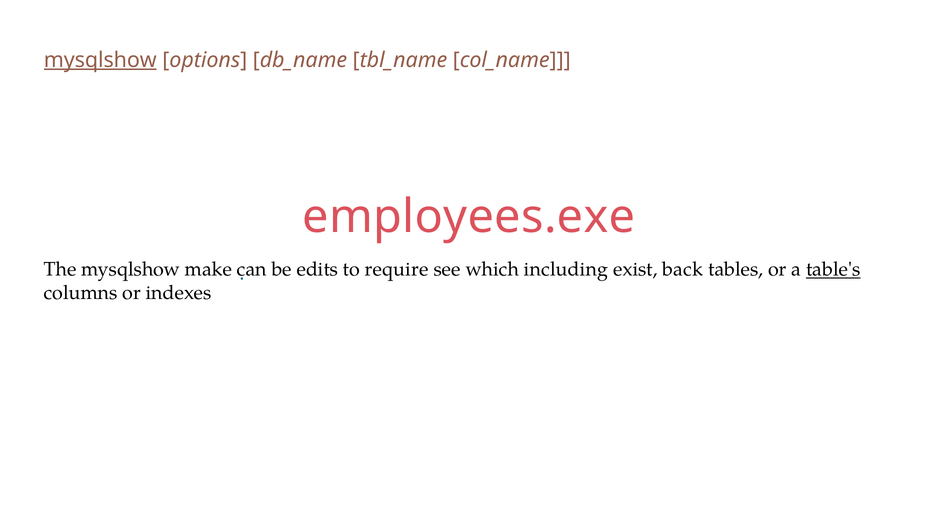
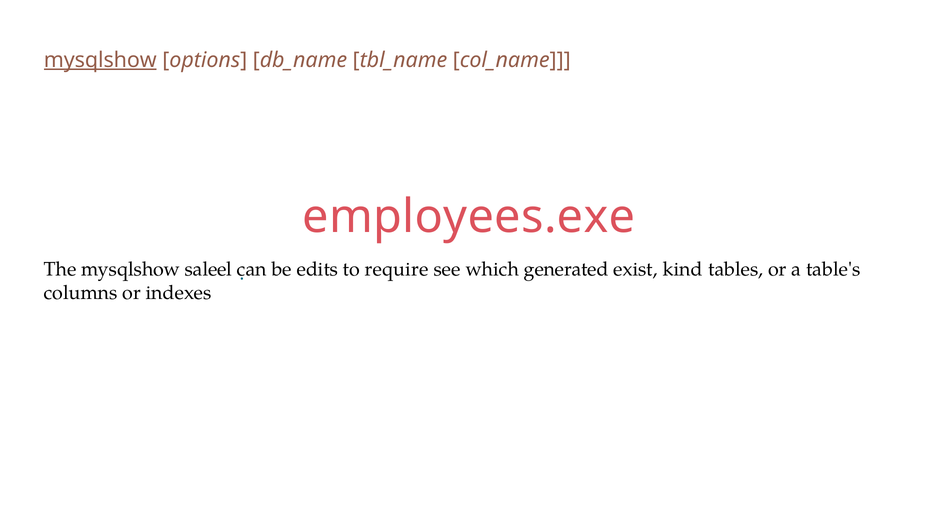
make: make -> saleel
including: including -> generated
back: back -> kind
table's underline: present -> none
